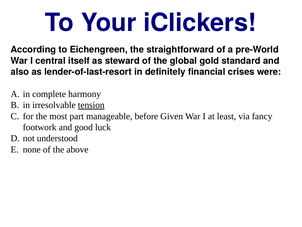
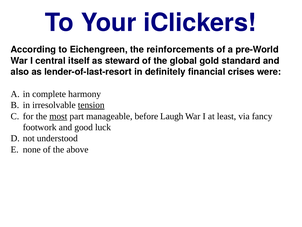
straightforward: straightforward -> reinforcements
most underline: none -> present
Given: Given -> Laugh
